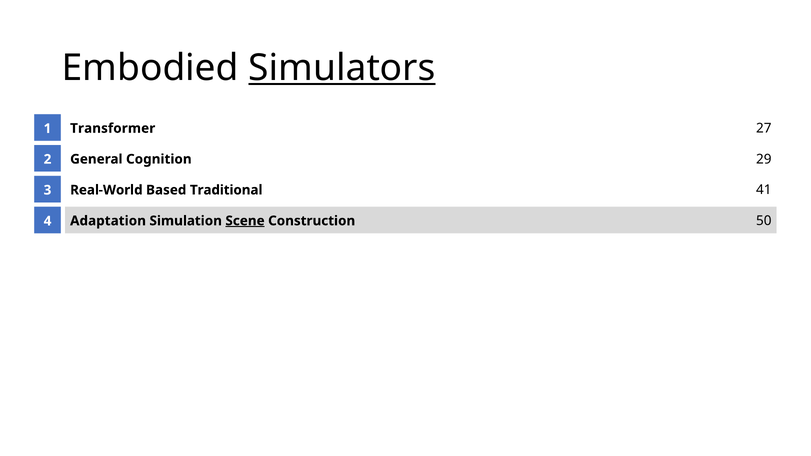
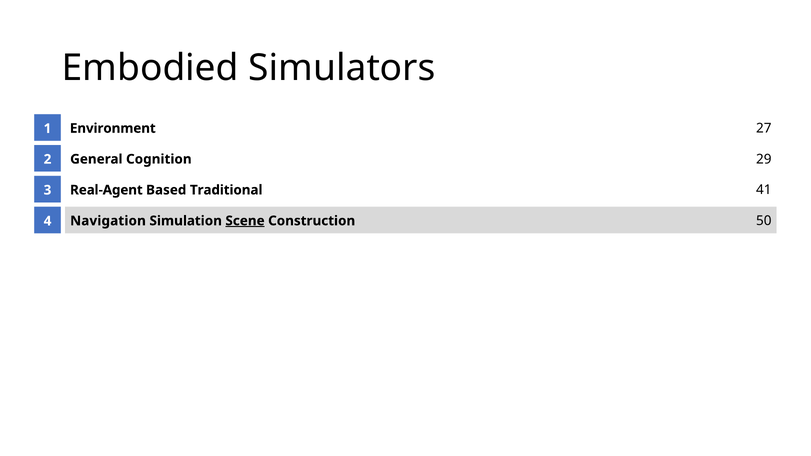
Simulators underline: present -> none
Transformer: Transformer -> Environment
Real-World: Real-World -> Real-Agent
Adaptation: Adaptation -> Navigation
